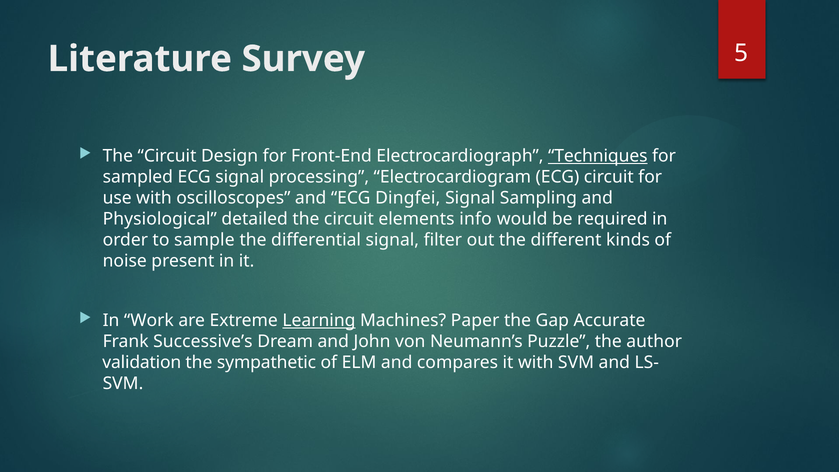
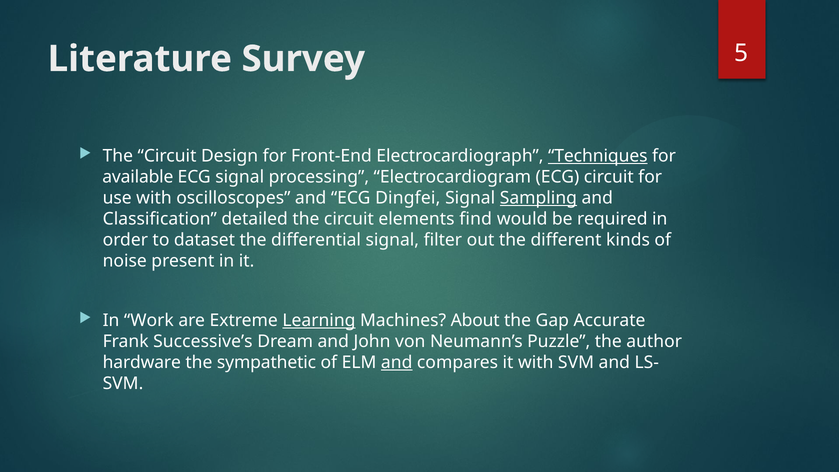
sampled: sampled -> available
Sampling underline: none -> present
Physiological: Physiological -> Classification
info: info -> find
sample: sample -> dataset
Paper: Paper -> About
validation: validation -> hardware
and at (397, 362) underline: none -> present
